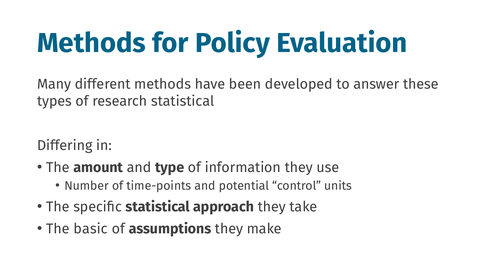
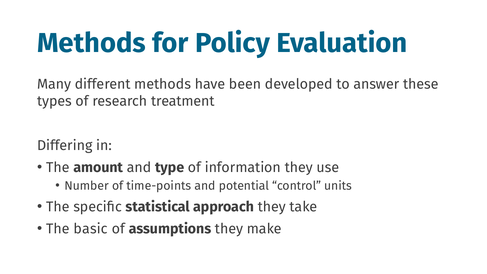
research statistical: statistical -> treatment
